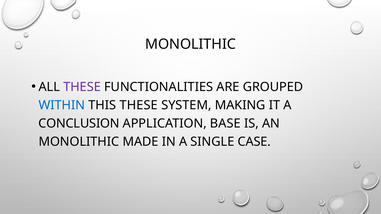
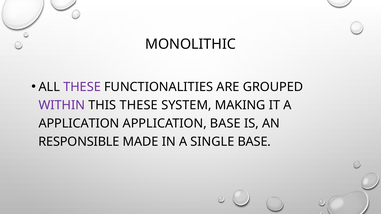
WITHIN colour: blue -> purple
CONCLUSION at (79, 124): CONCLUSION -> APPLICATION
MONOLITHIC at (79, 142): MONOLITHIC -> RESPONSIBLE
SINGLE CASE: CASE -> BASE
